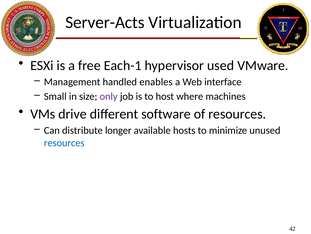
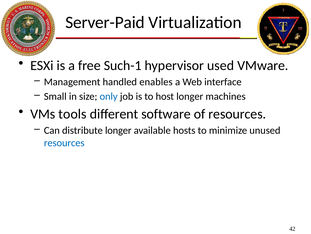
Server-Acts: Server-Acts -> Server-Paid
Each-1: Each-1 -> Such-1
only colour: purple -> blue
host where: where -> longer
drive: drive -> tools
